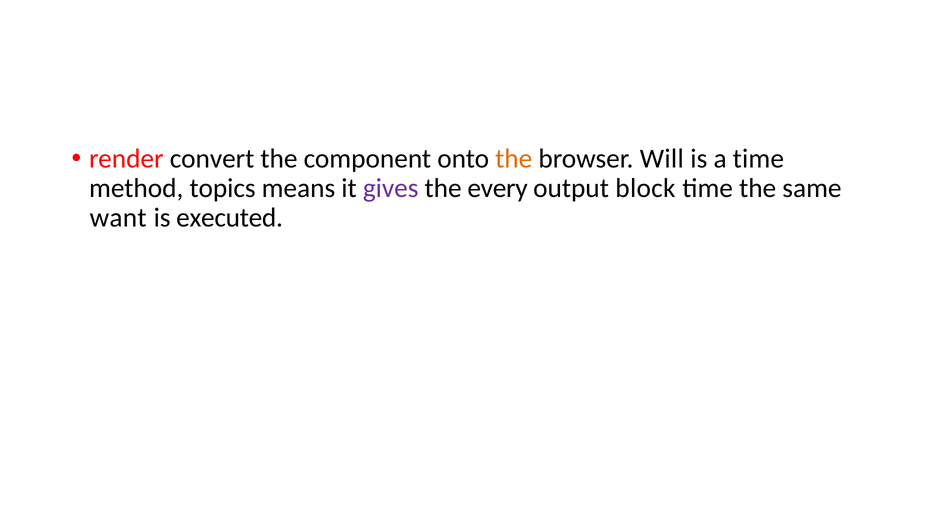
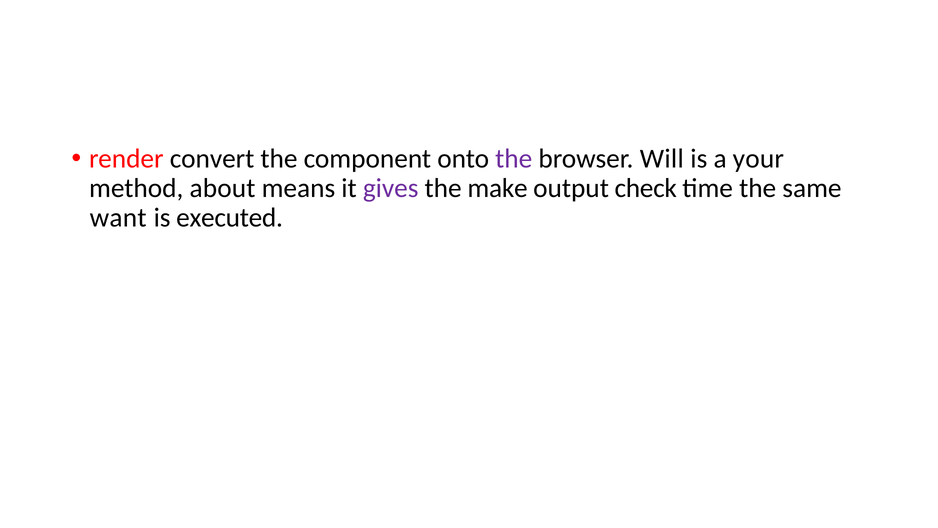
the at (514, 159) colour: orange -> purple
a time: time -> your
topics: topics -> about
every: every -> make
block: block -> check
